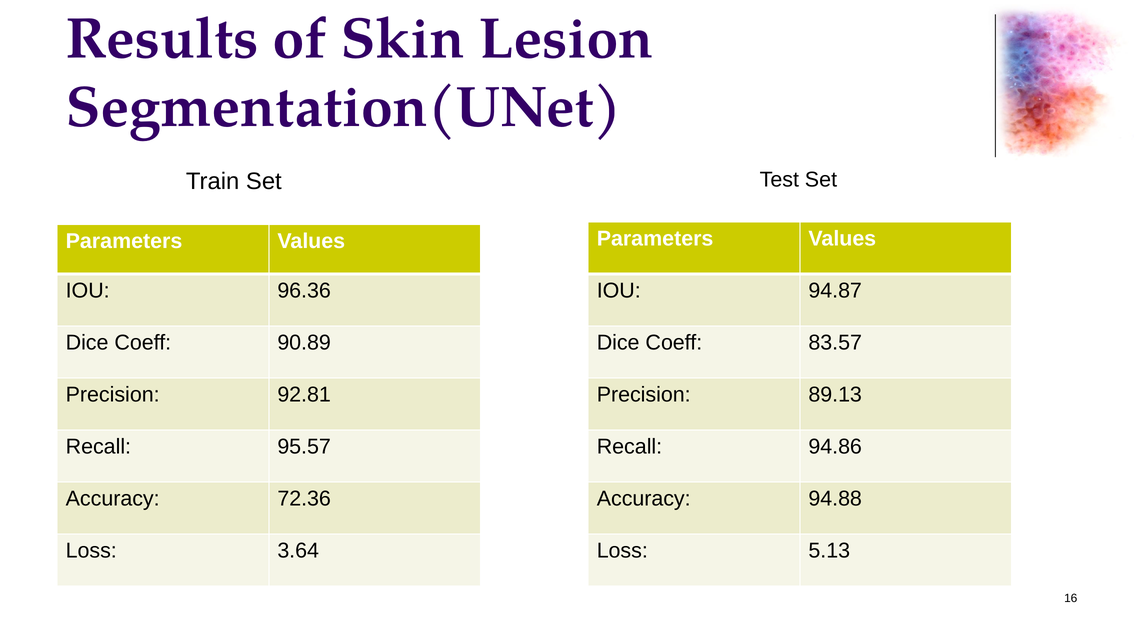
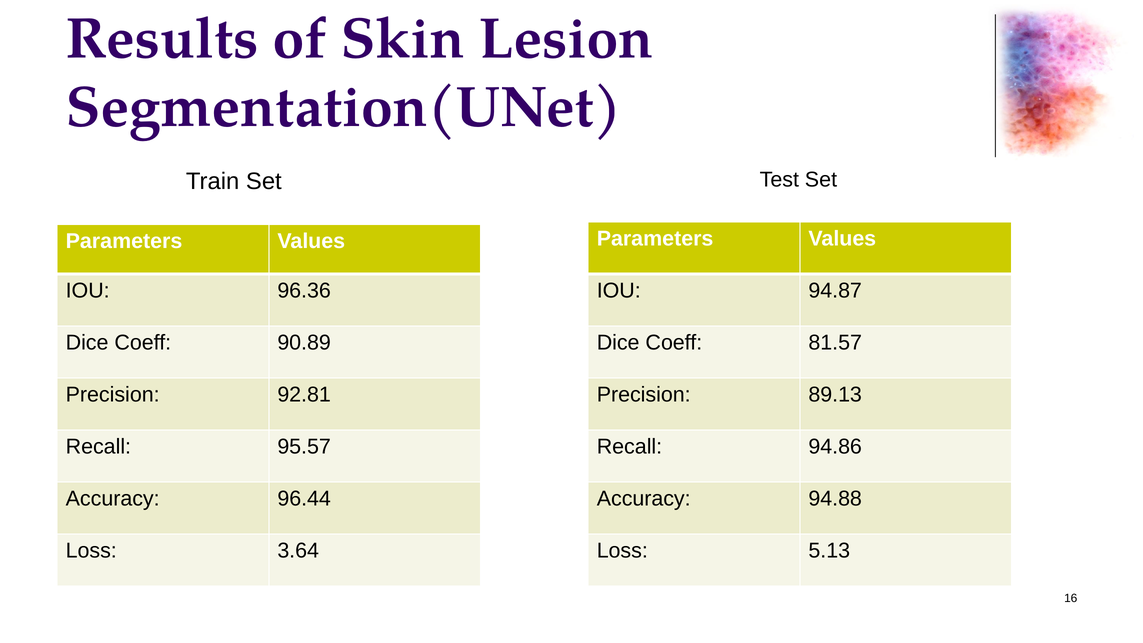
83.57: 83.57 -> 81.57
72.36: 72.36 -> 96.44
